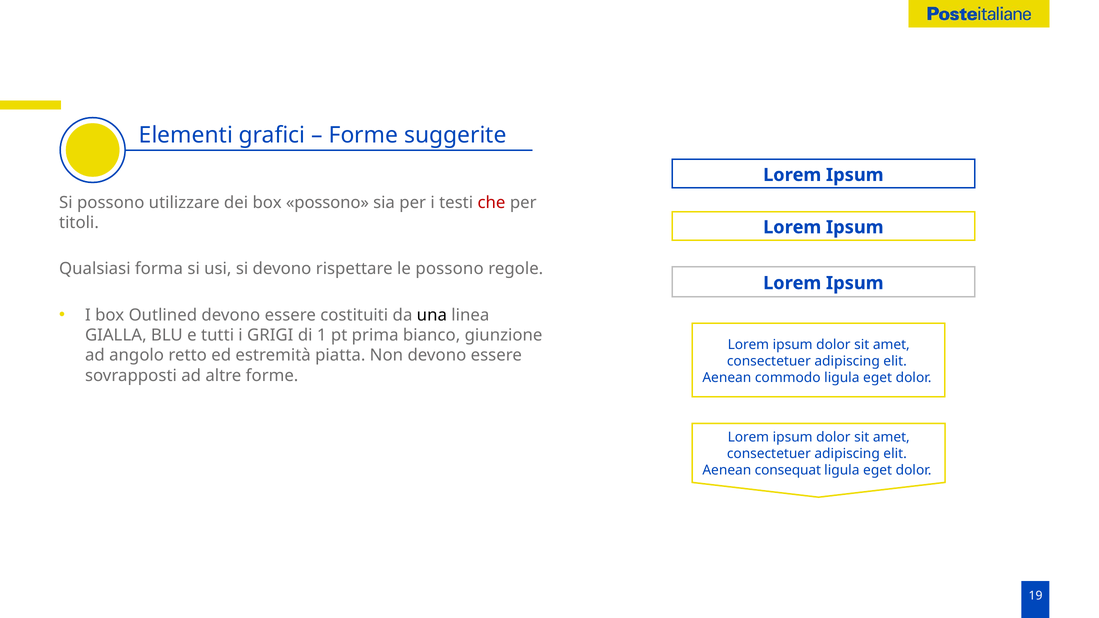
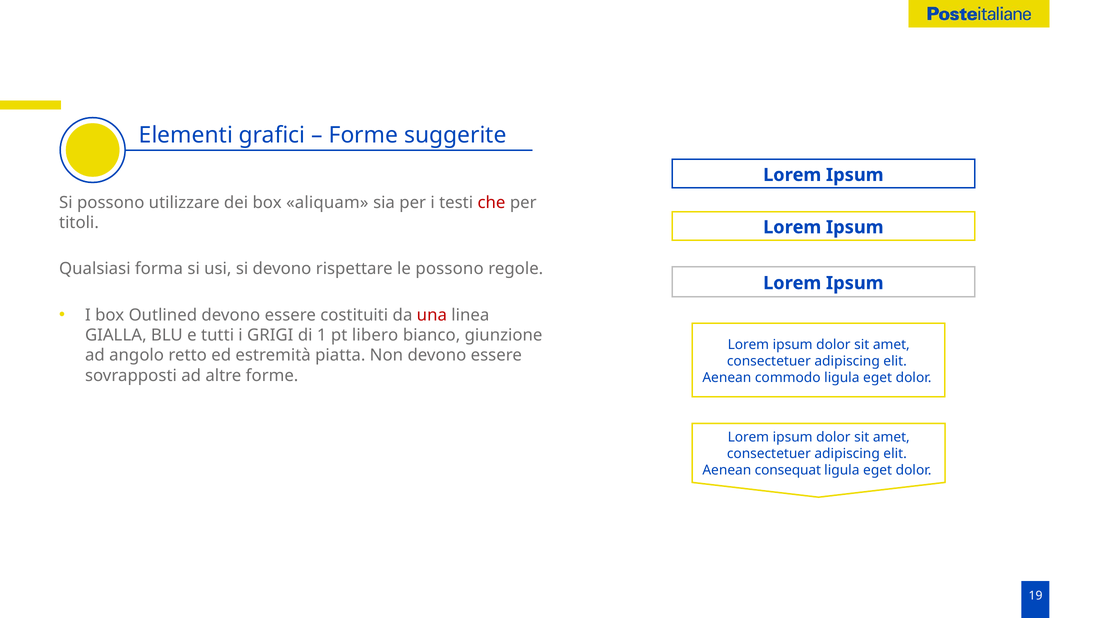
box possono: possono -> aliquam
una colour: black -> red
prima: prima -> libero
